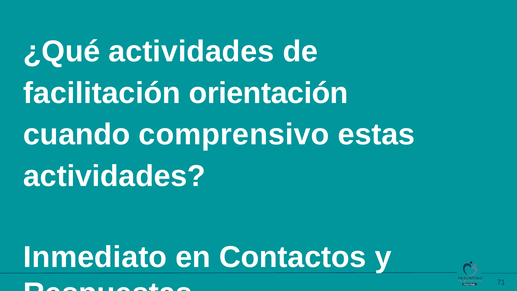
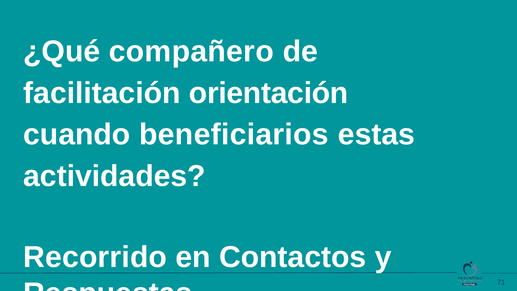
¿Qué actividades: actividades -> compañero
comprensivo: comprensivo -> beneficiarios
Inmediato: Inmediato -> Recorrido
